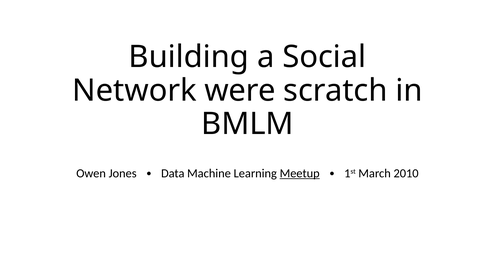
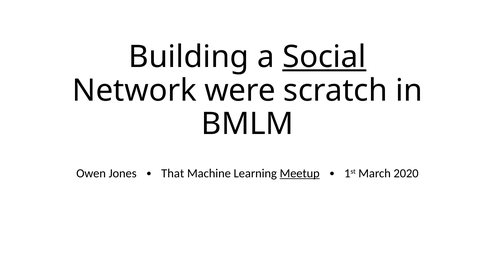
Social underline: none -> present
2010: 2010 -> 2020
Data: Data -> That
